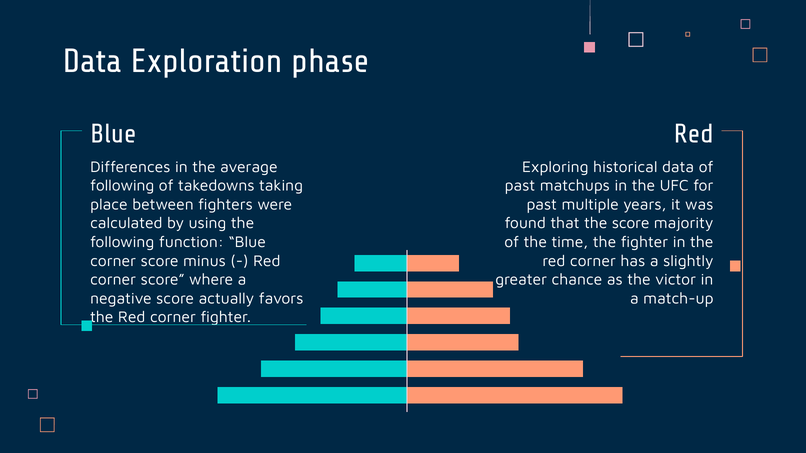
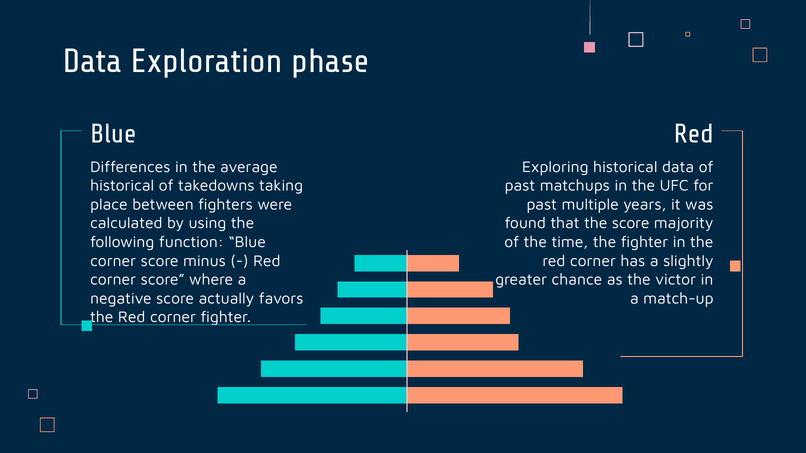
following at (122, 186): following -> historical
